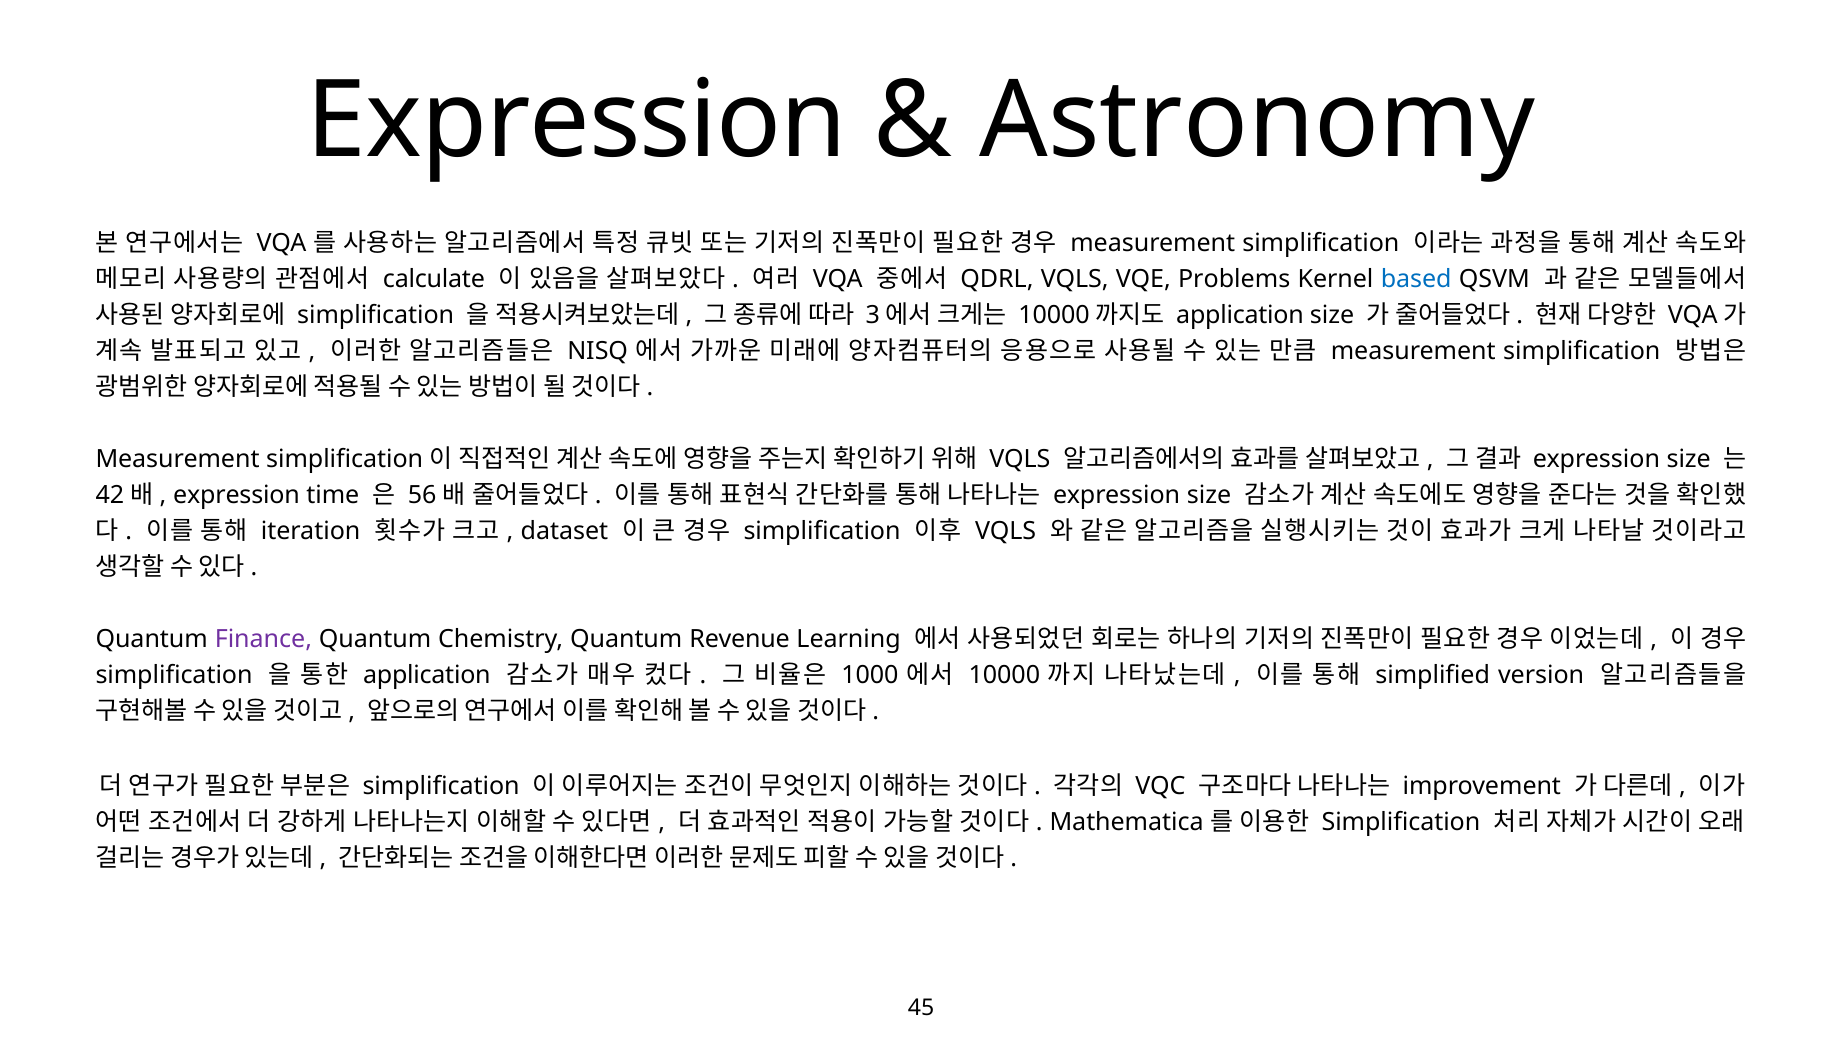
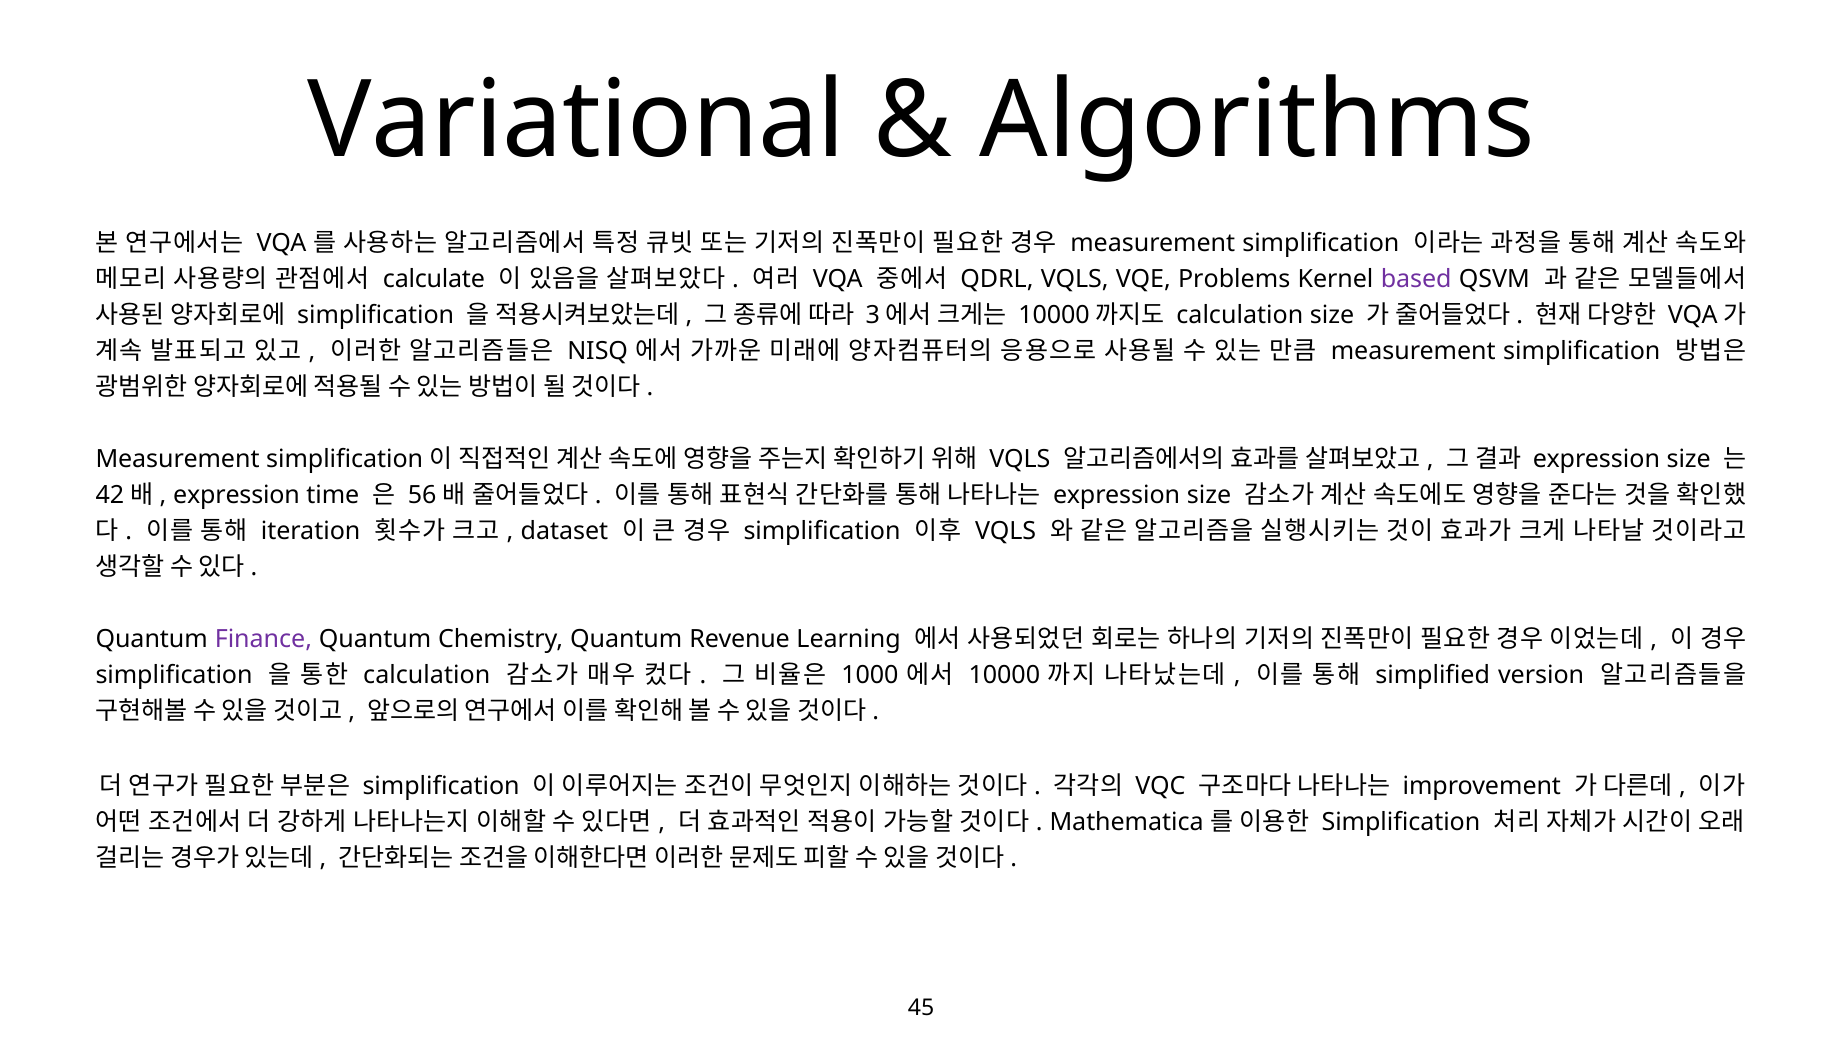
Expression at (577, 121): Expression -> Variational
Astronomy: Astronomy -> Algorithms
based colour: blue -> purple
application at (1240, 315): application -> calculation
application at (427, 675): application -> calculation
